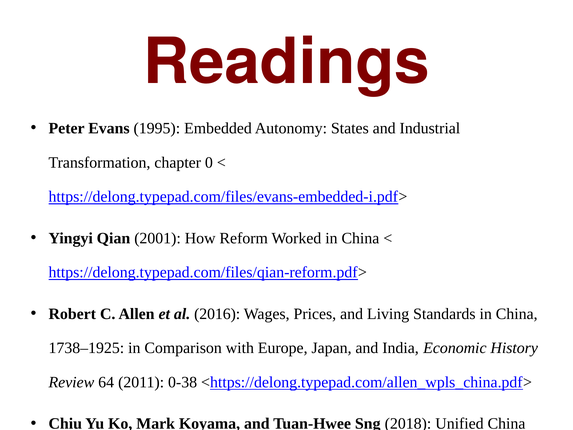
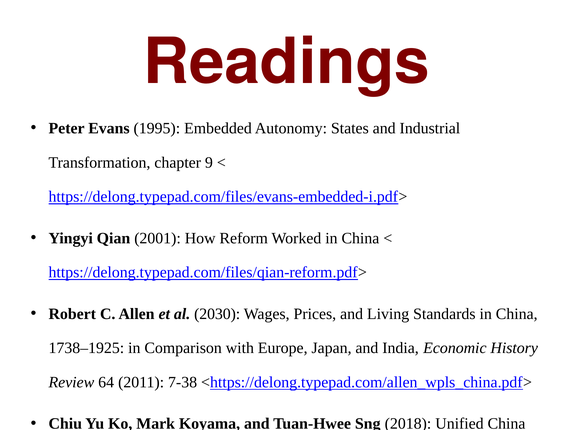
0: 0 -> 9
2016: 2016 -> 2030
0-38: 0-38 -> 7-38
